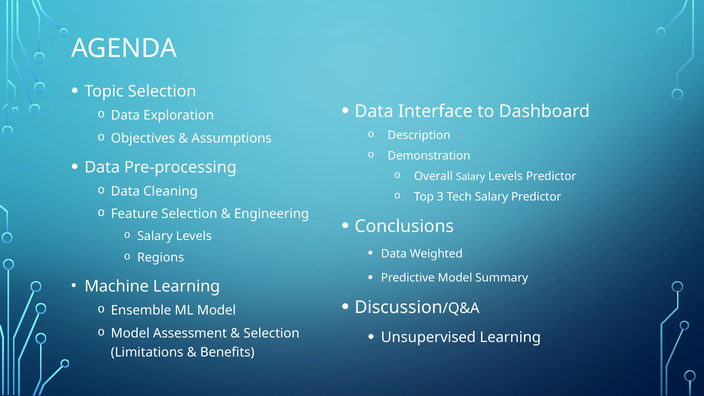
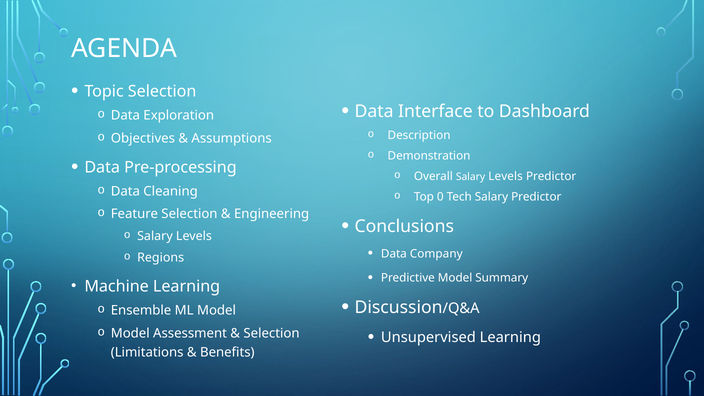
3: 3 -> 0
Weighted: Weighted -> Company
